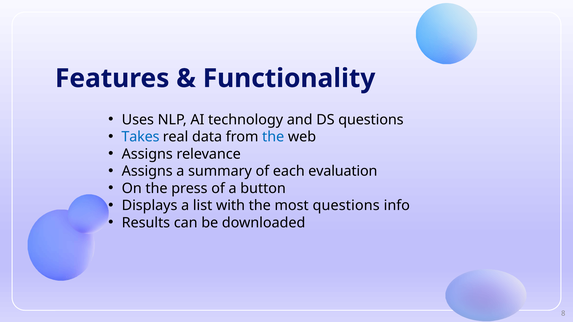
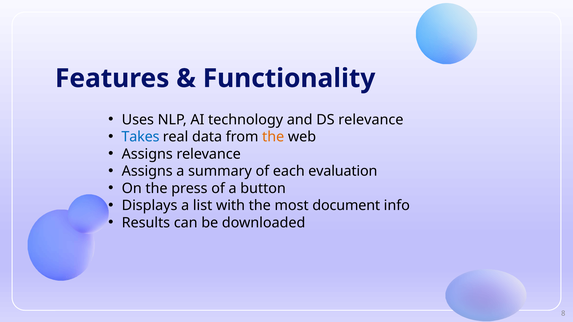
DS questions: questions -> relevance
the at (273, 137) colour: blue -> orange
most questions: questions -> document
